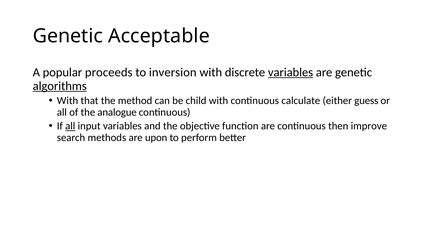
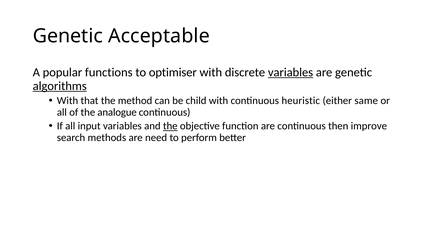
proceeds: proceeds -> functions
inversion: inversion -> optimiser
calculate: calculate -> heuristic
guess: guess -> same
all at (70, 126) underline: present -> none
the at (170, 126) underline: none -> present
upon: upon -> need
